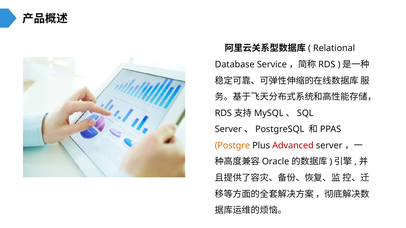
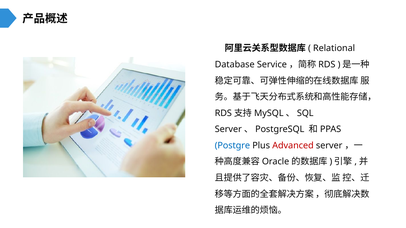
Postgre colour: orange -> blue
